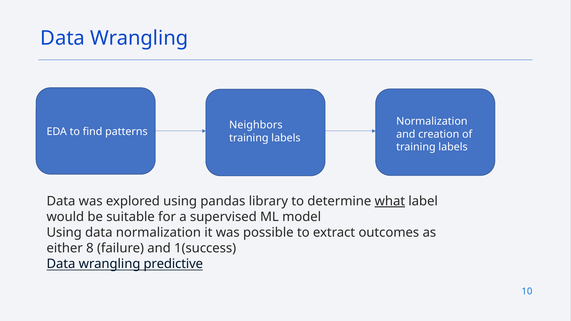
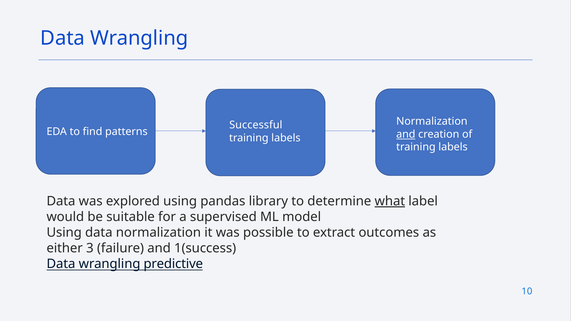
Neighbors: Neighbors -> Successful
and at (406, 134) underline: none -> present
8: 8 -> 3
